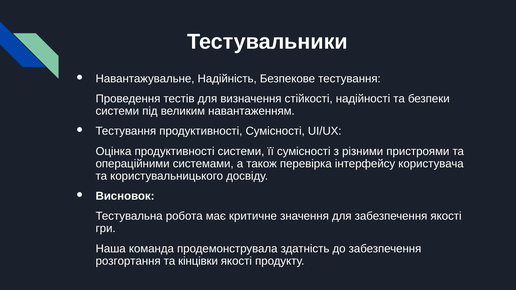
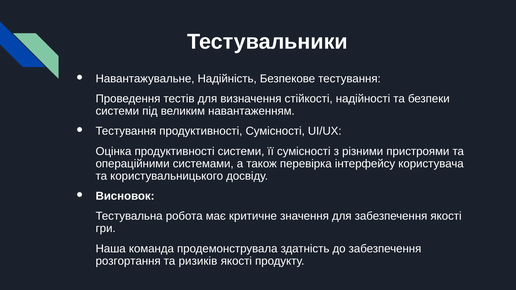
кінцівки: кінцівки -> ризиків
